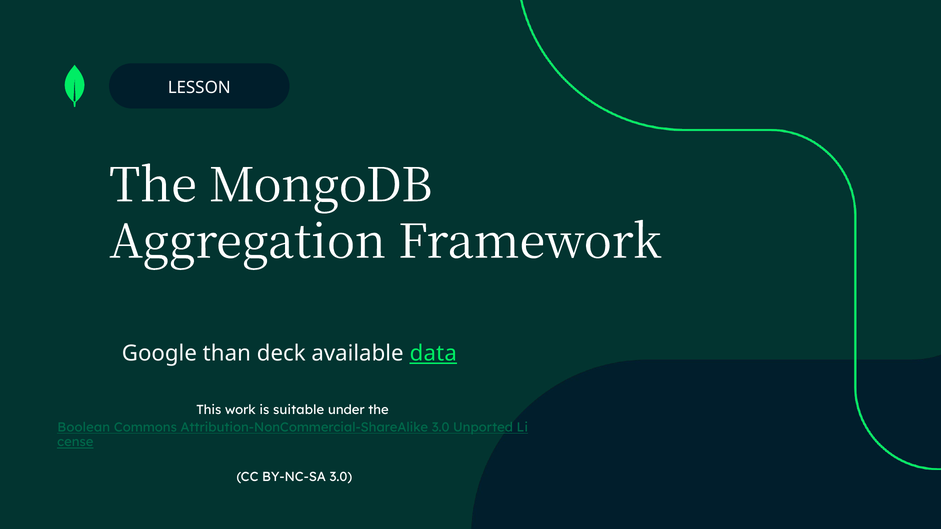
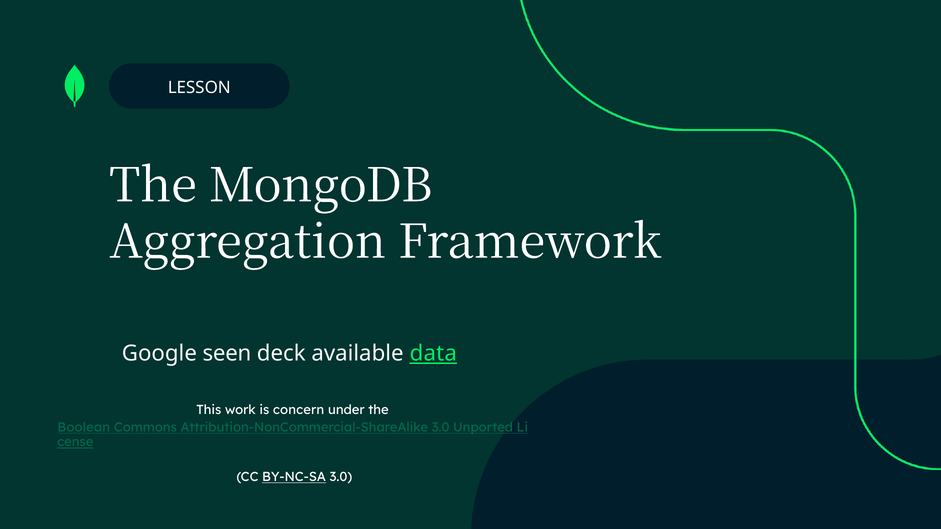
than: than -> seen
suitable: suitable -> concern
BY-NC-SA underline: none -> present
